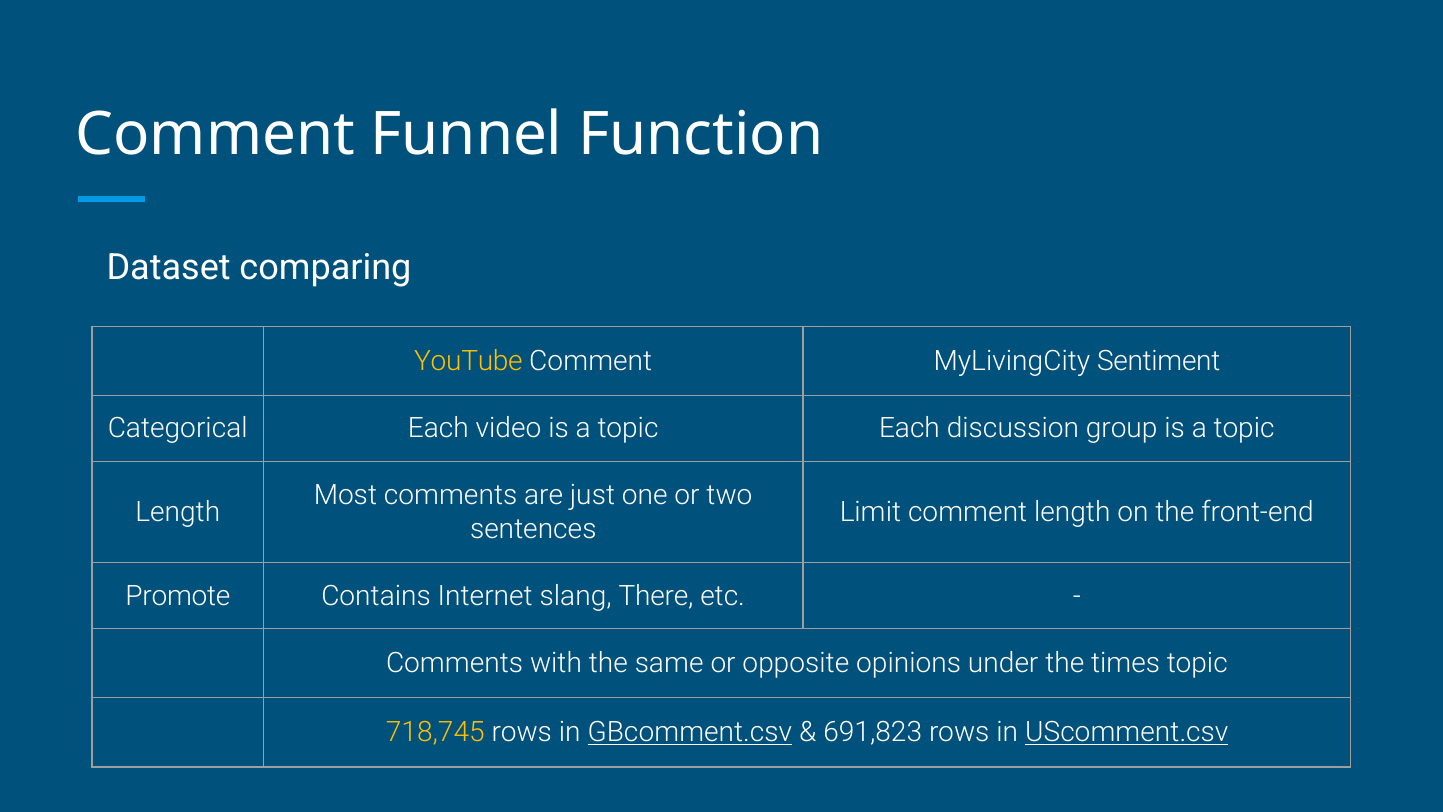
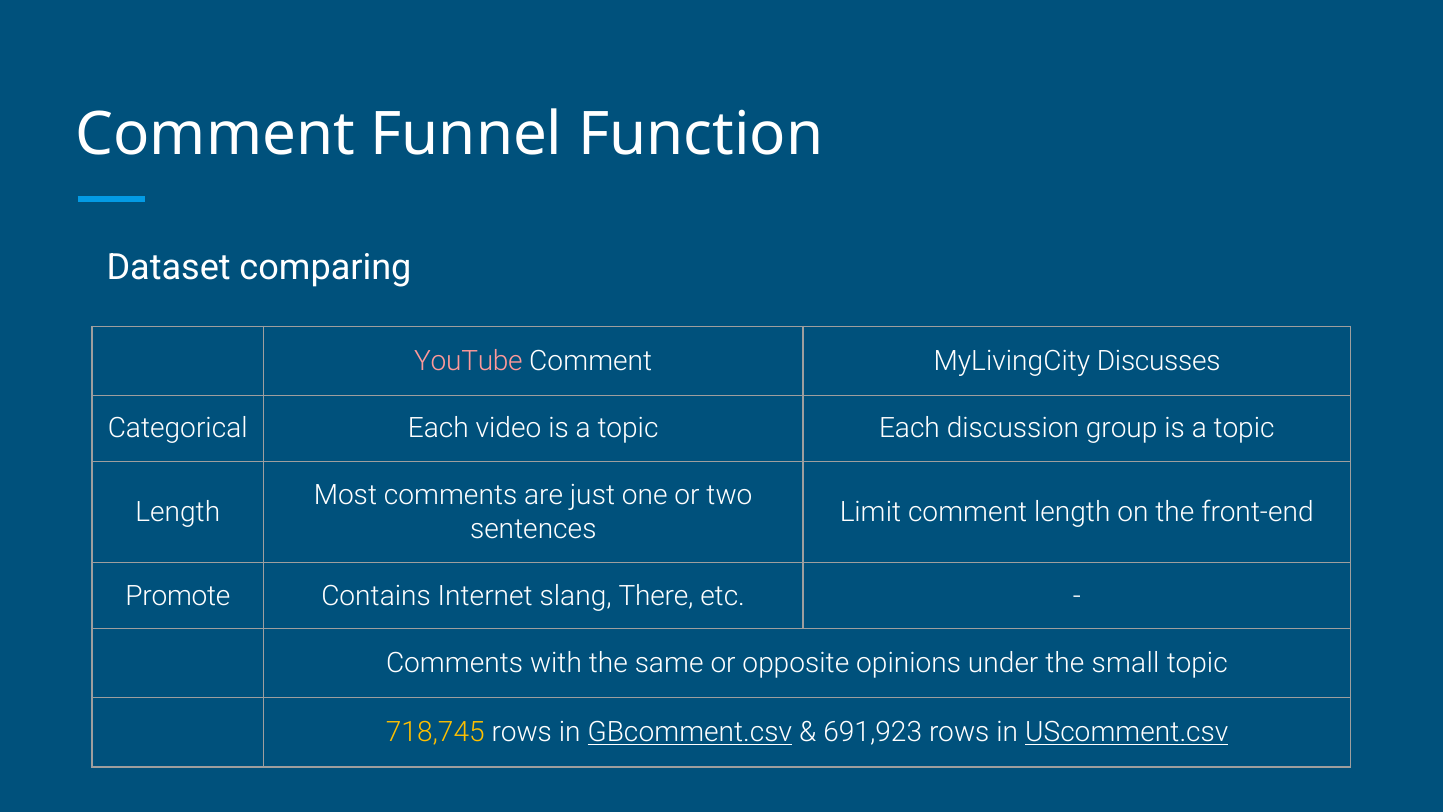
YouTube colour: yellow -> pink
Sentiment: Sentiment -> Discusses
times: times -> small
691,823: 691,823 -> 691,923
